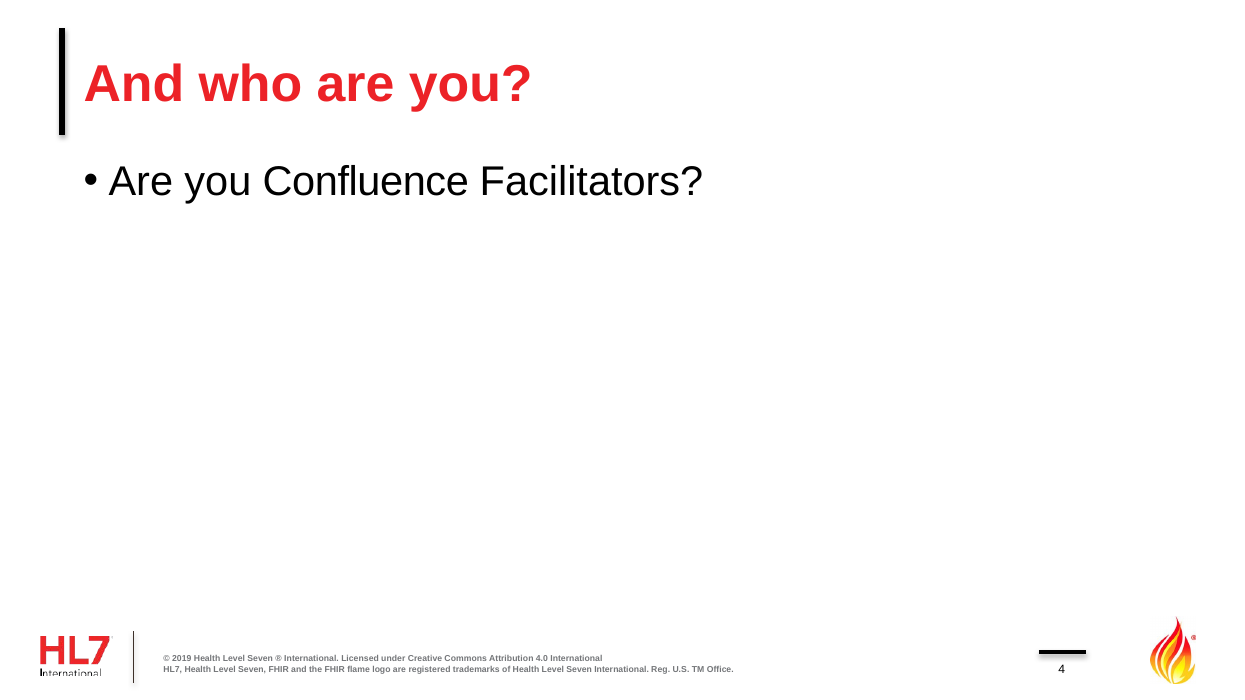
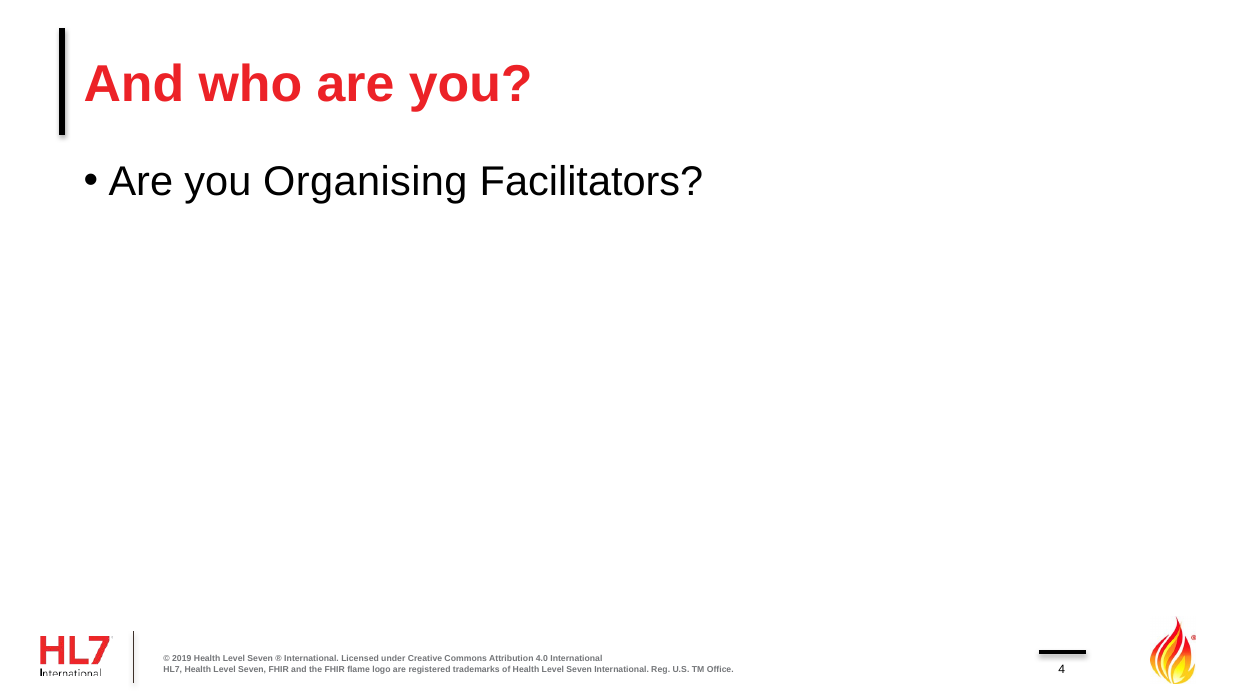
Confluence: Confluence -> Organising
